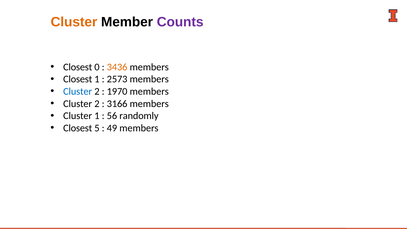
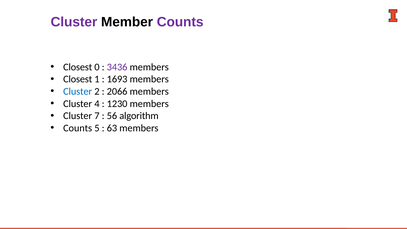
Cluster at (74, 22) colour: orange -> purple
3436 colour: orange -> purple
2573: 2573 -> 1693
1970: 1970 -> 2066
2 at (97, 104): 2 -> 4
3166: 3166 -> 1230
Cluster 1: 1 -> 7
randomly: randomly -> algorithm
Closest at (78, 128): Closest -> Counts
49: 49 -> 63
